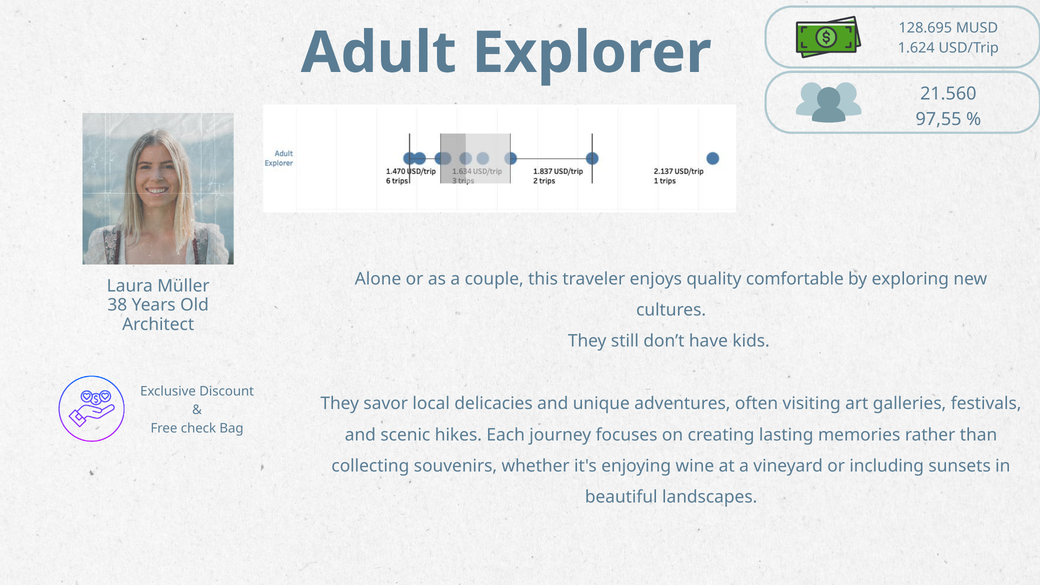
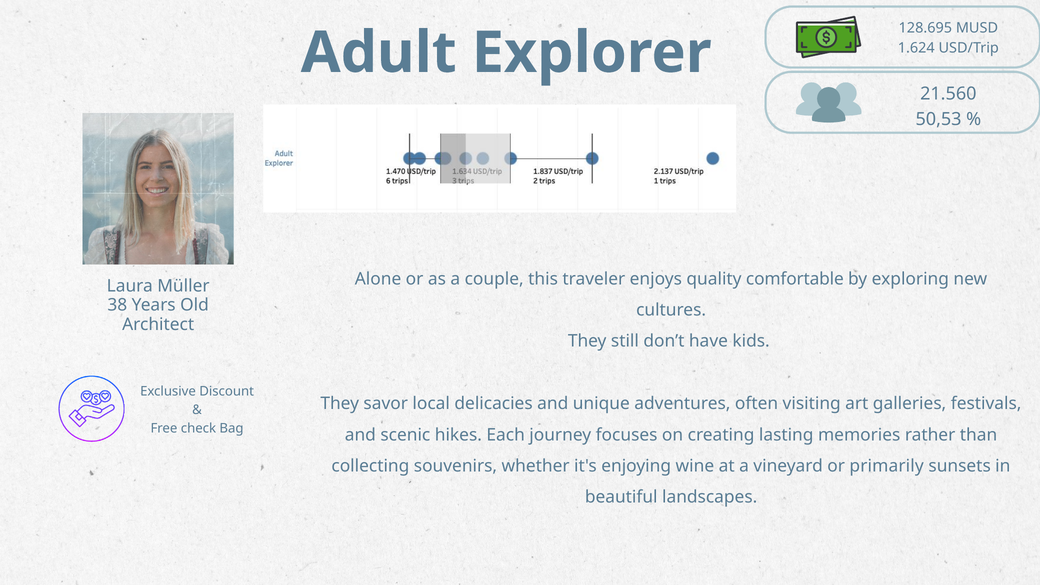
97,55: 97,55 -> 50,53
including: including -> primarily
